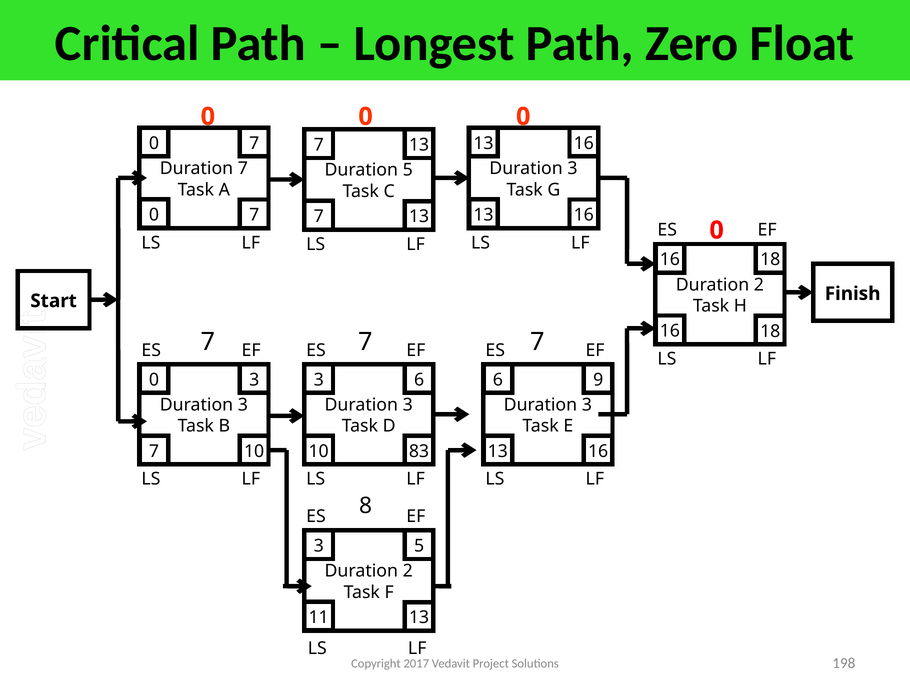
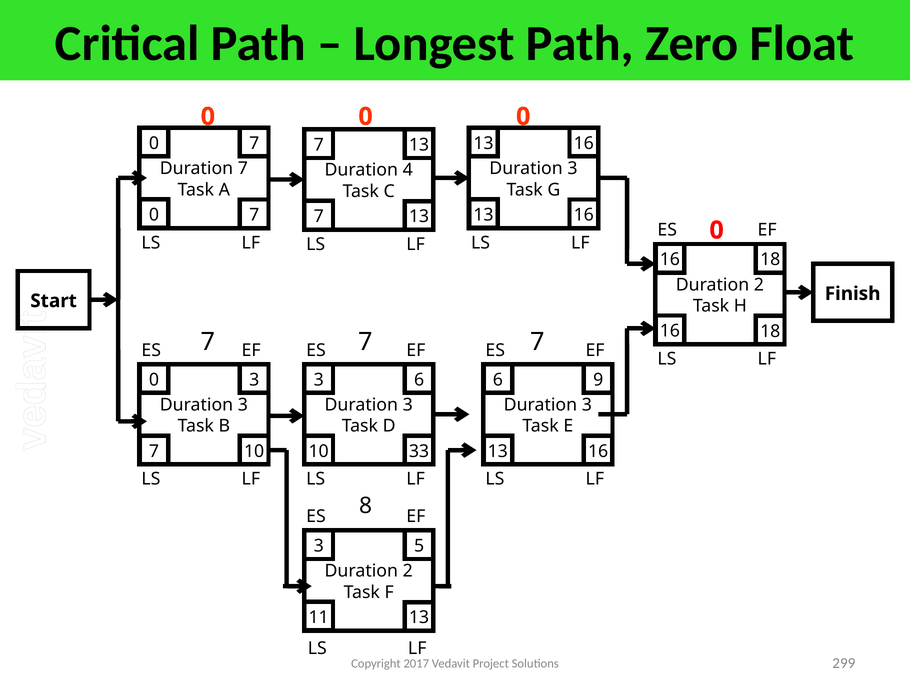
Duration 5: 5 -> 4
83: 83 -> 33
198: 198 -> 299
